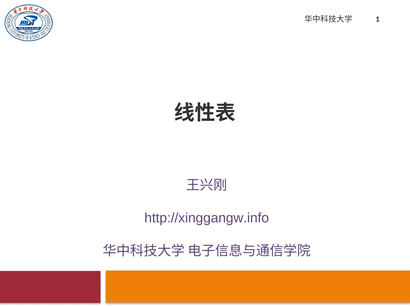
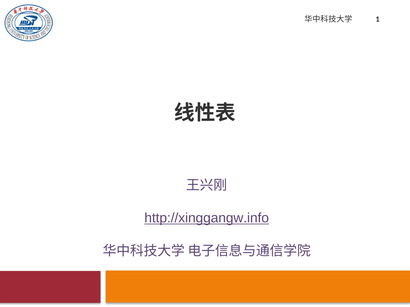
http://xinggangw.info underline: none -> present
